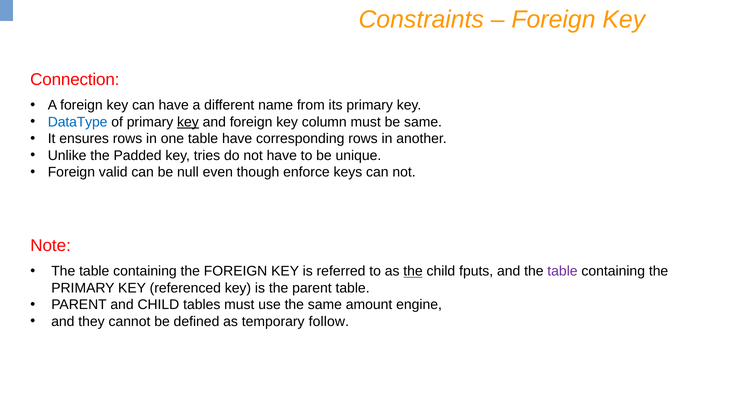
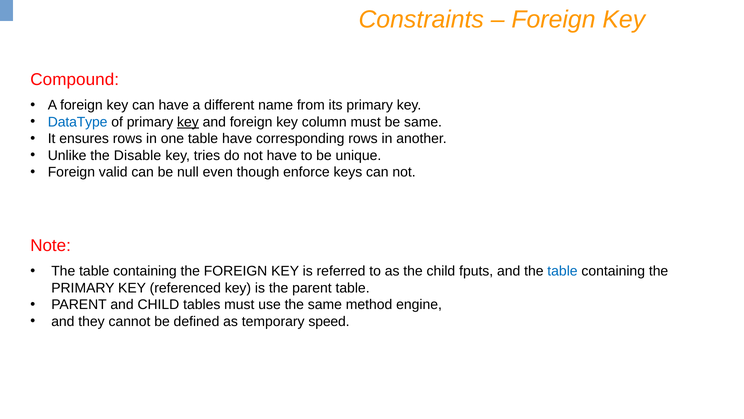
Connection: Connection -> Compound
Padded: Padded -> Disable
the at (413, 271) underline: present -> none
table at (562, 271) colour: purple -> blue
amount: amount -> method
follow: follow -> speed
